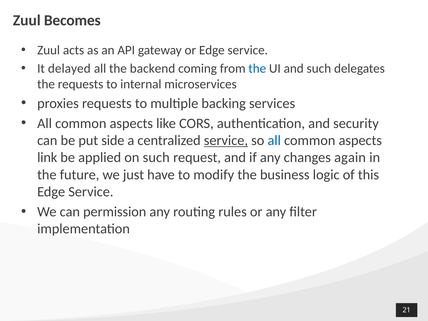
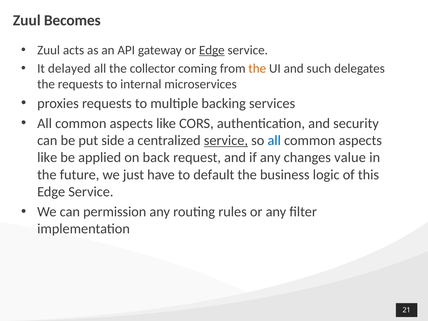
Edge at (212, 50) underline: none -> present
backend: backend -> collector
the at (257, 68) colour: blue -> orange
link at (47, 158): link -> like
on such: such -> back
again: again -> value
modify: modify -> default
